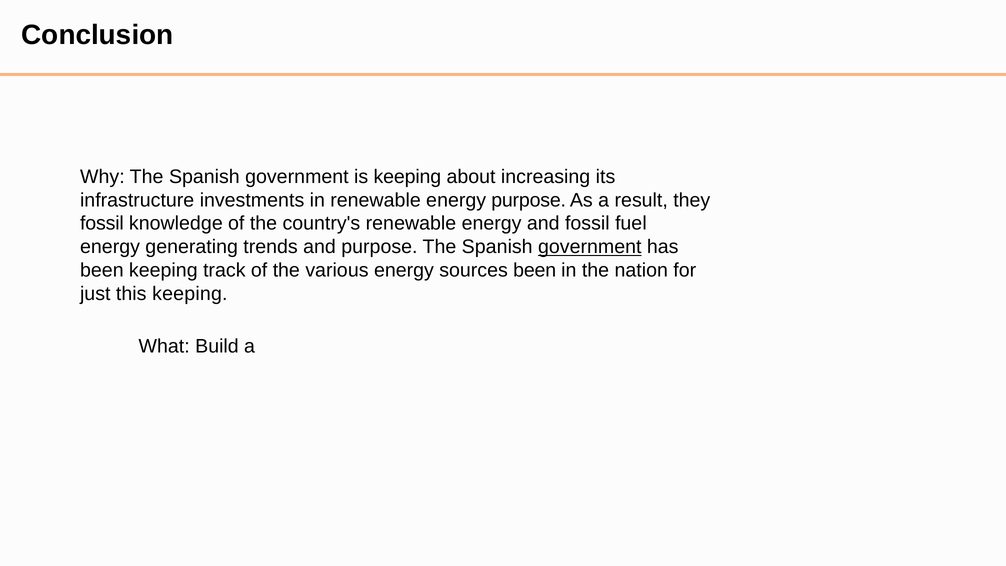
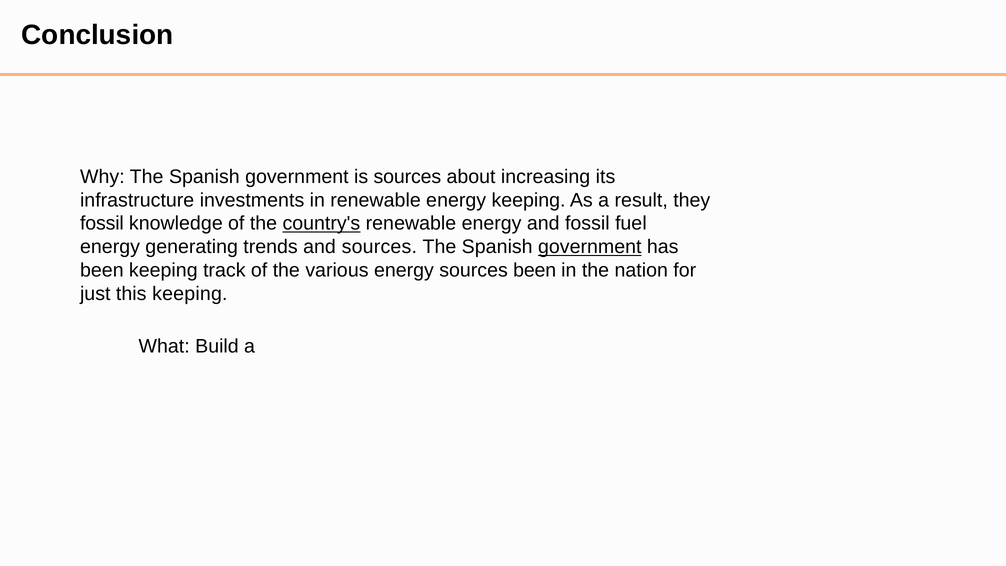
is keeping: keeping -> sources
energy purpose: purpose -> keeping
country's underline: none -> present
and purpose: purpose -> sources
